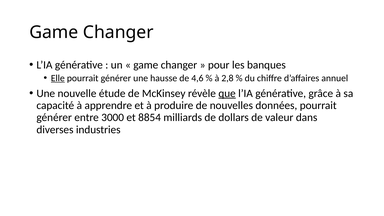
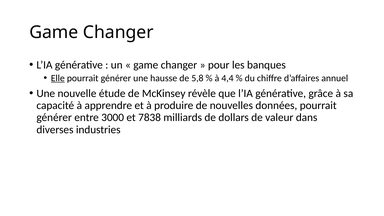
4,6: 4,6 -> 5,8
2,8: 2,8 -> 4,4
que underline: present -> none
8854: 8854 -> 7838
